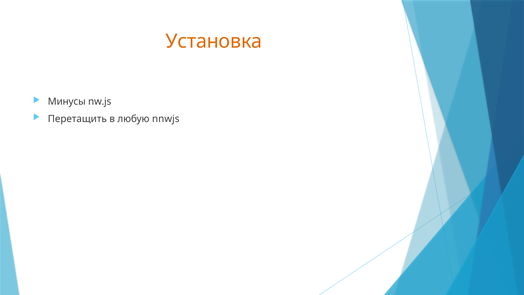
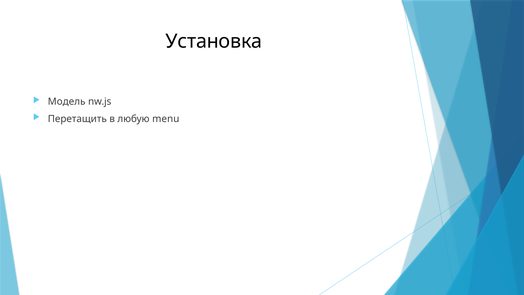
Установка colour: orange -> black
Минусы: Минусы -> Модель
nnwjs: nnwjs -> menu
